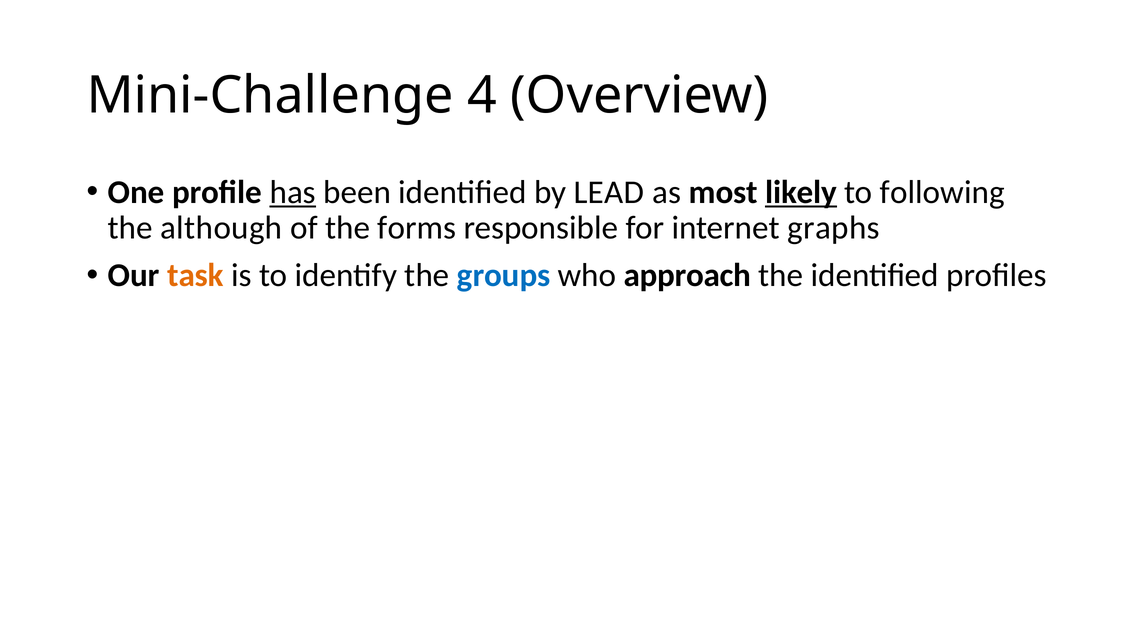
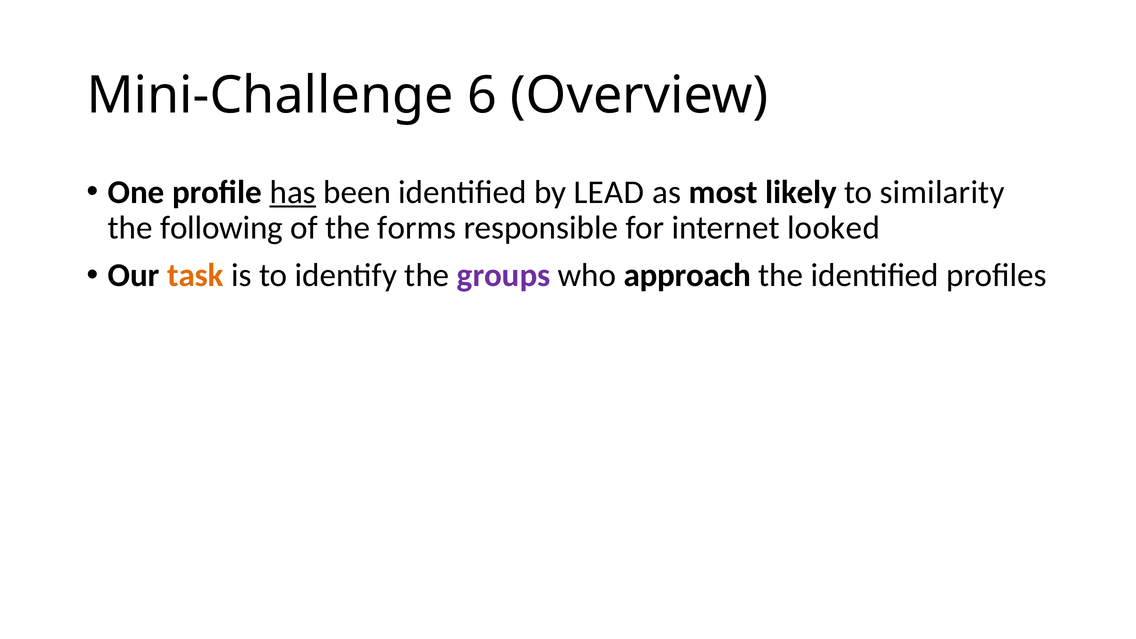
4: 4 -> 6
likely underline: present -> none
following: following -> similarity
although: although -> following
graphs: graphs -> looked
groups colour: blue -> purple
